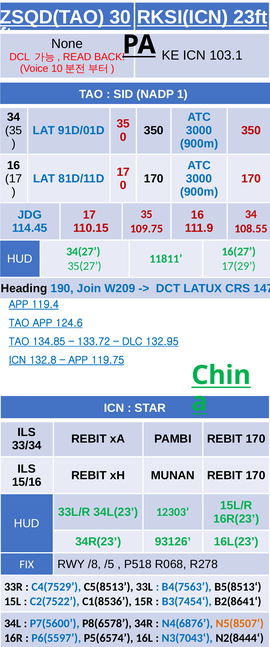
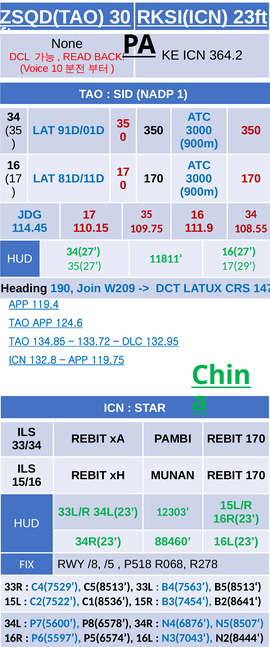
103.1: 103.1 -> 364.2
93126: 93126 -> 88460
N5(8507‘ colour: orange -> blue
